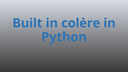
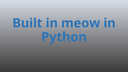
colère: colère -> meow
